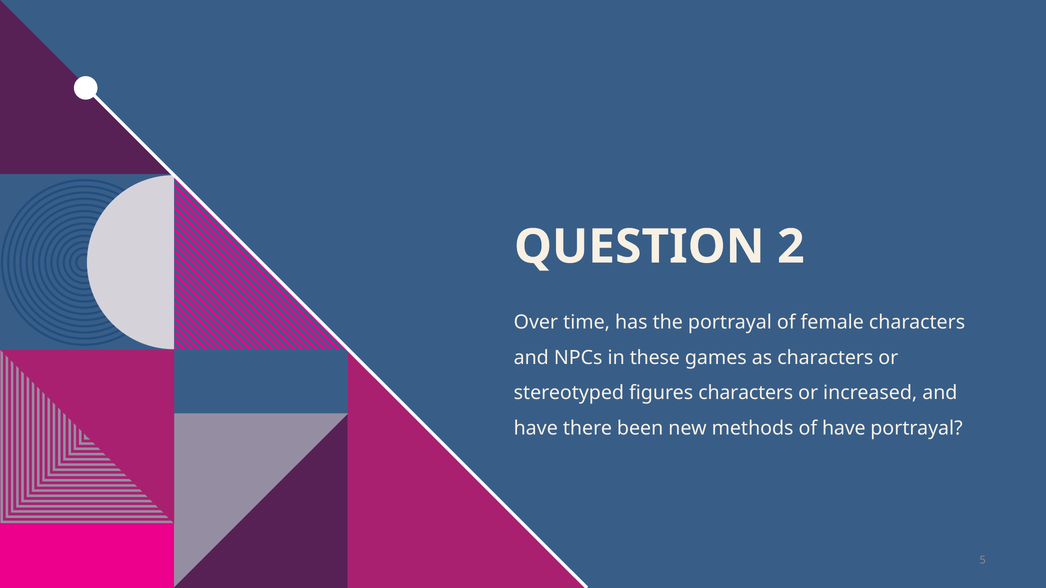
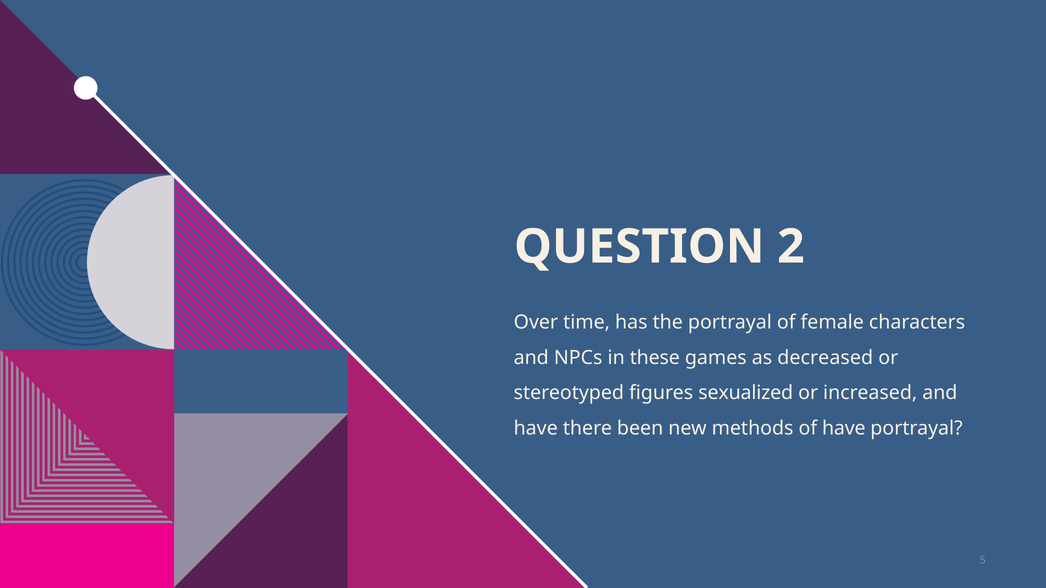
as characters: characters -> decreased
figures characters: characters -> sexualized
